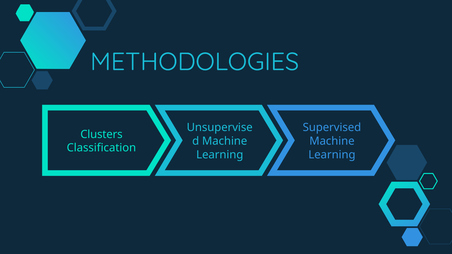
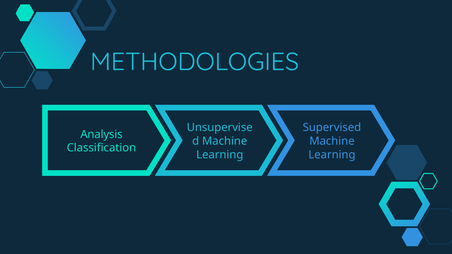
Clusters: Clusters -> Analysis
